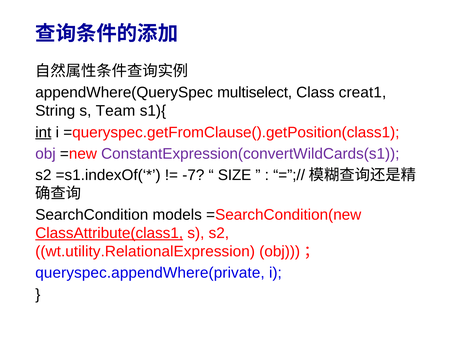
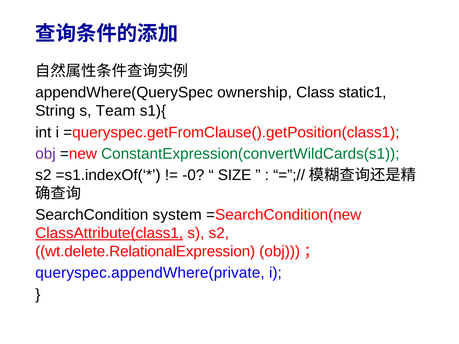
multiselect: multiselect -> ownership
creat1: creat1 -> static1
int underline: present -> none
ConstantExpression(convertWildCards(s1 colour: purple -> green
-7: -7 -> -0
models: models -> system
wt.utility.RelationalExpression: wt.utility.RelationalExpression -> wt.delete.RelationalExpression
